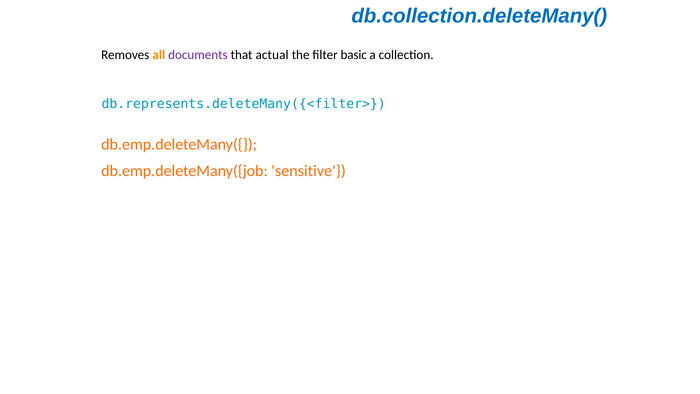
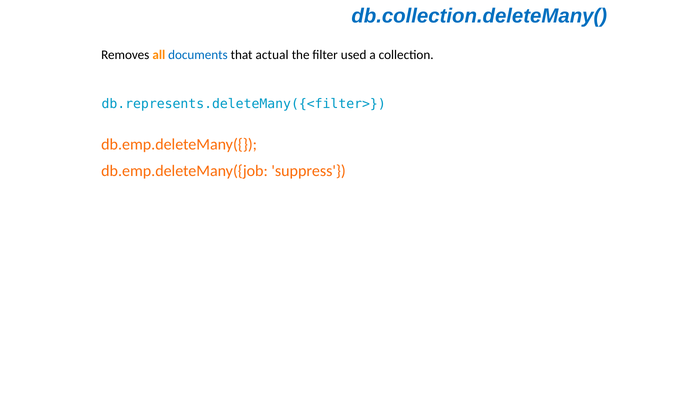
documents colour: purple -> blue
basic: basic -> used
sensitive: sensitive -> suppress
